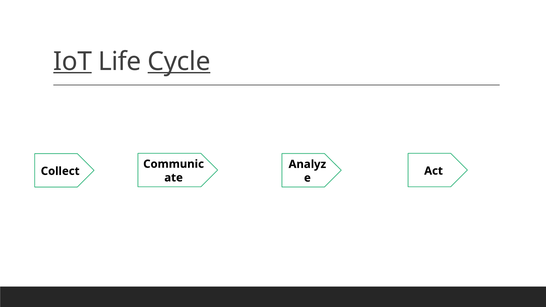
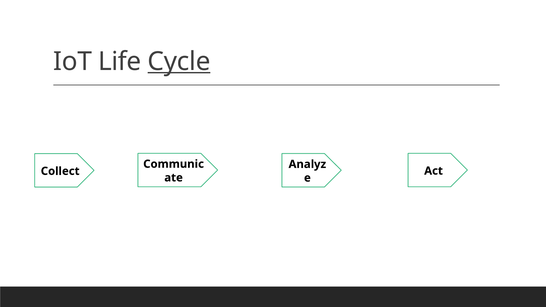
IoT underline: present -> none
